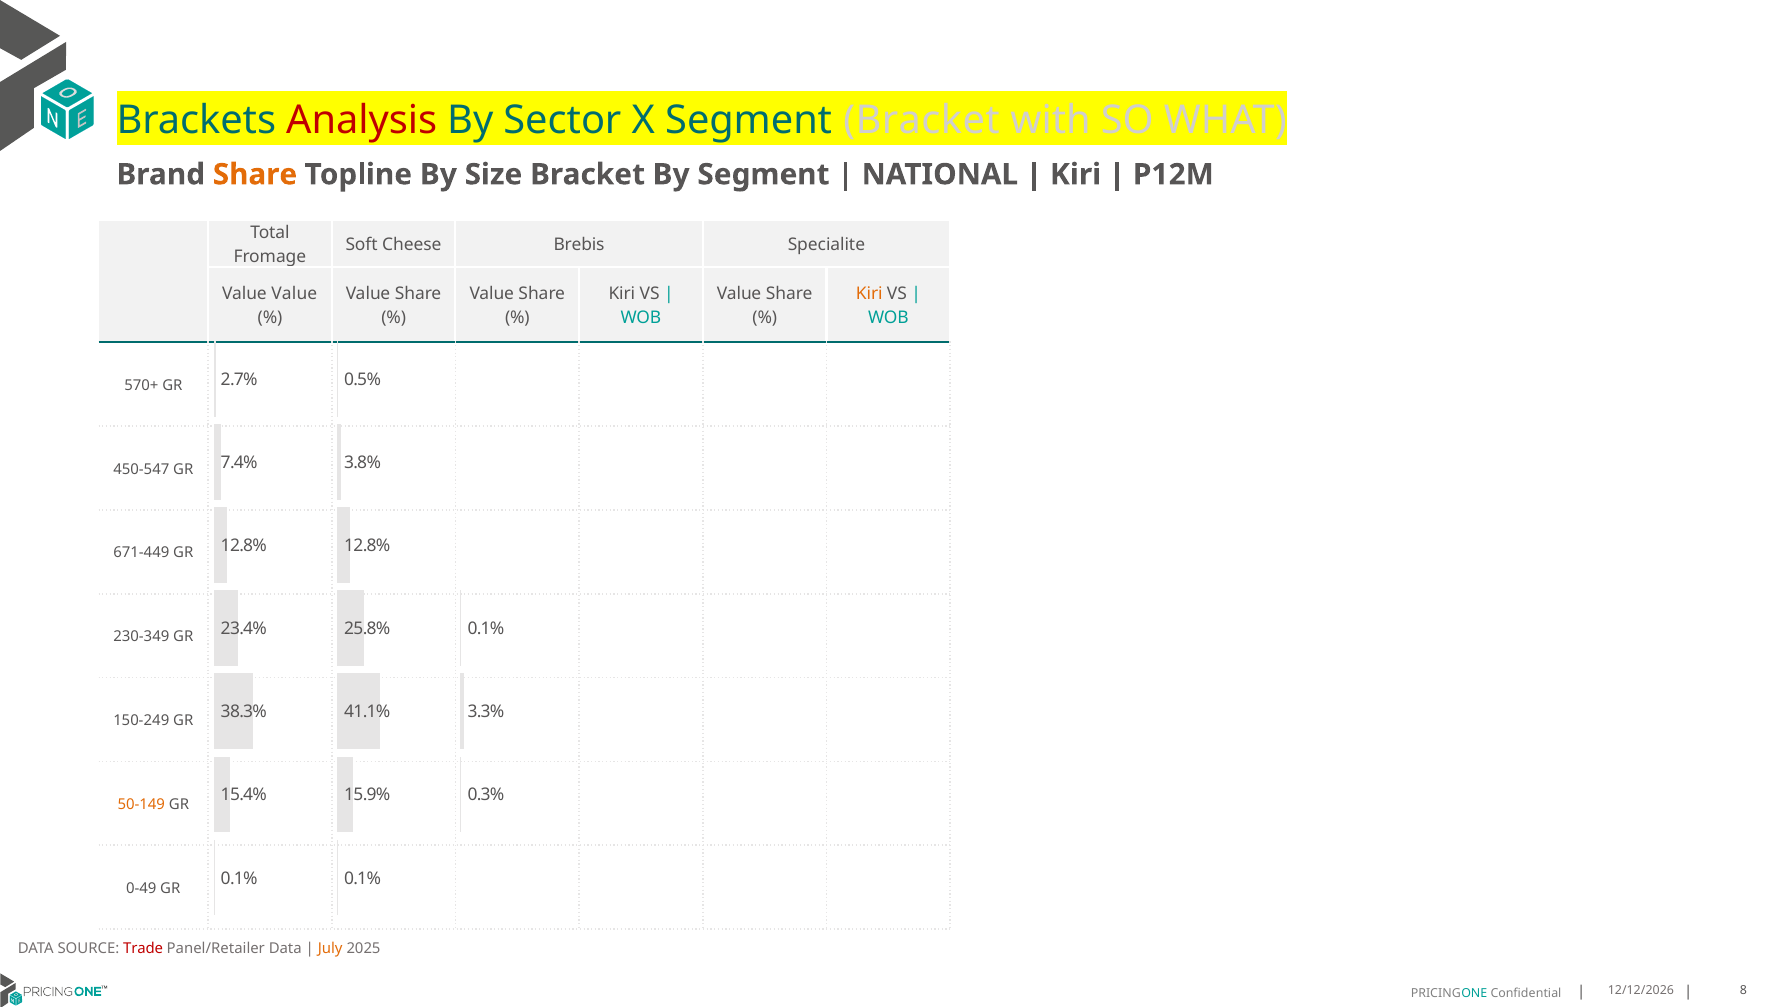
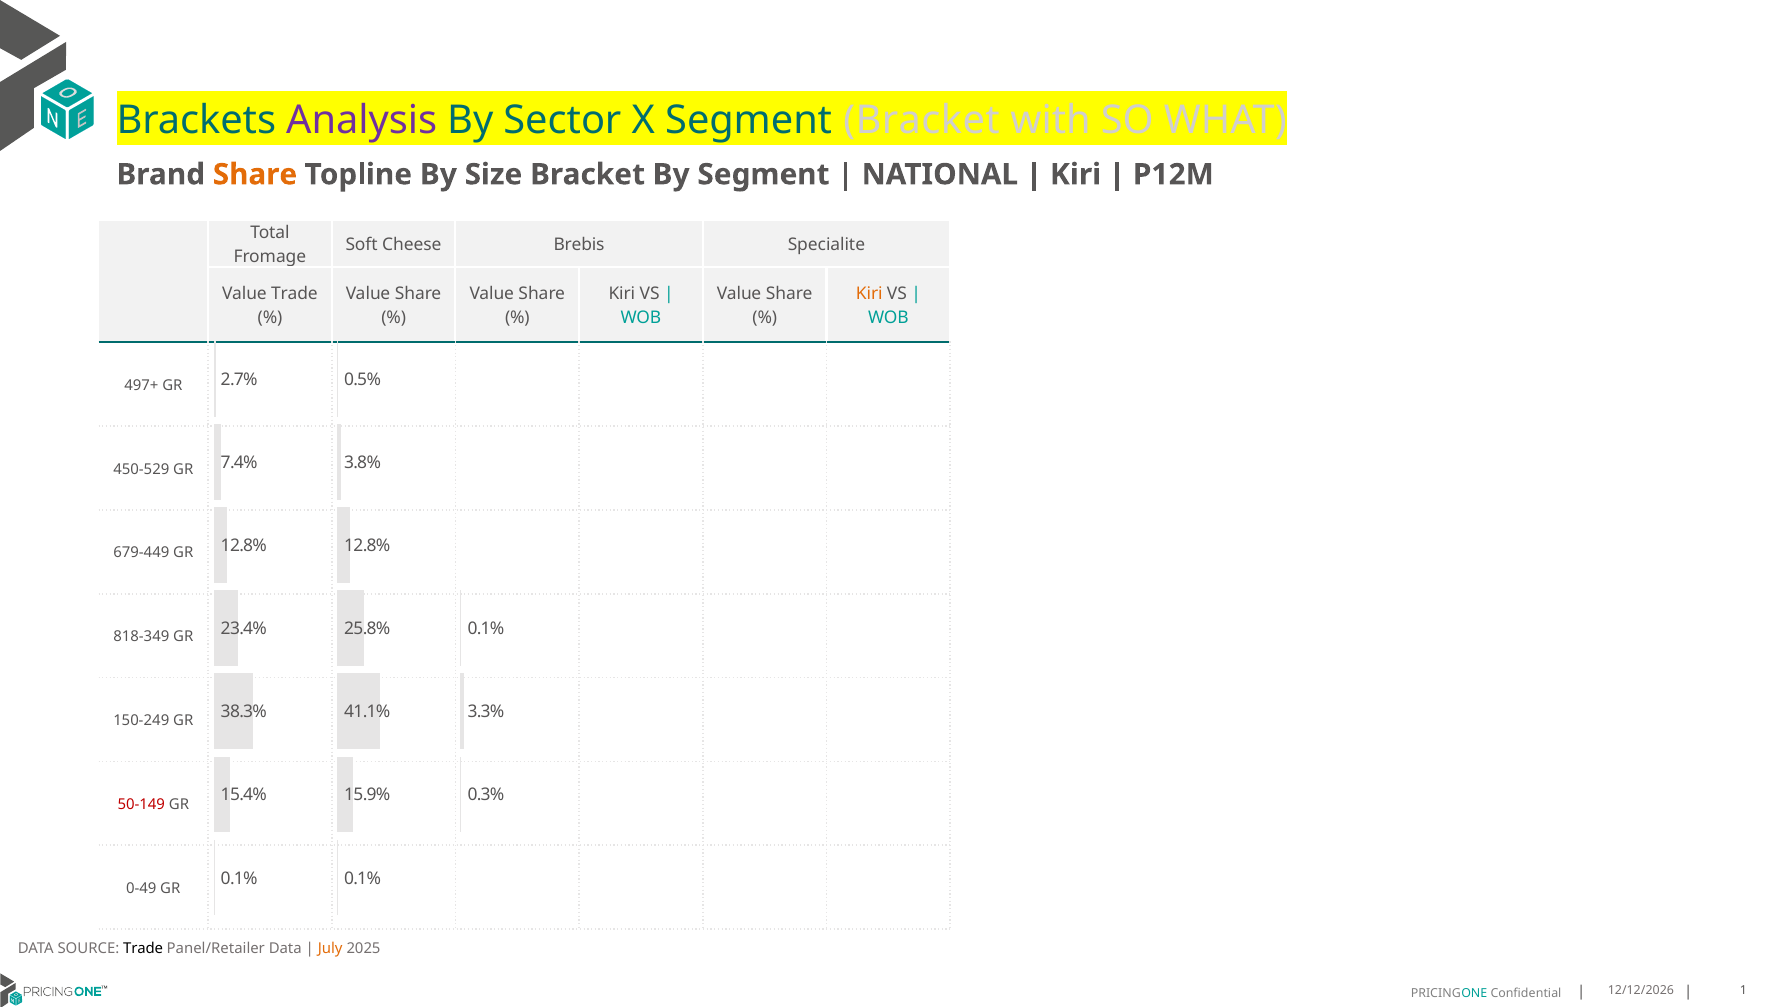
Analysis colour: red -> purple
Value Value: Value -> Trade
570+: 570+ -> 497+
450-547: 450-547 -> 450-529
671-449: 671-449 -> 679-449
230-349: 230-349 -> 818-349
50-149 colour: orange -> red
Trade at (143, 949) colour: red -> black
8: 8 -> 1
